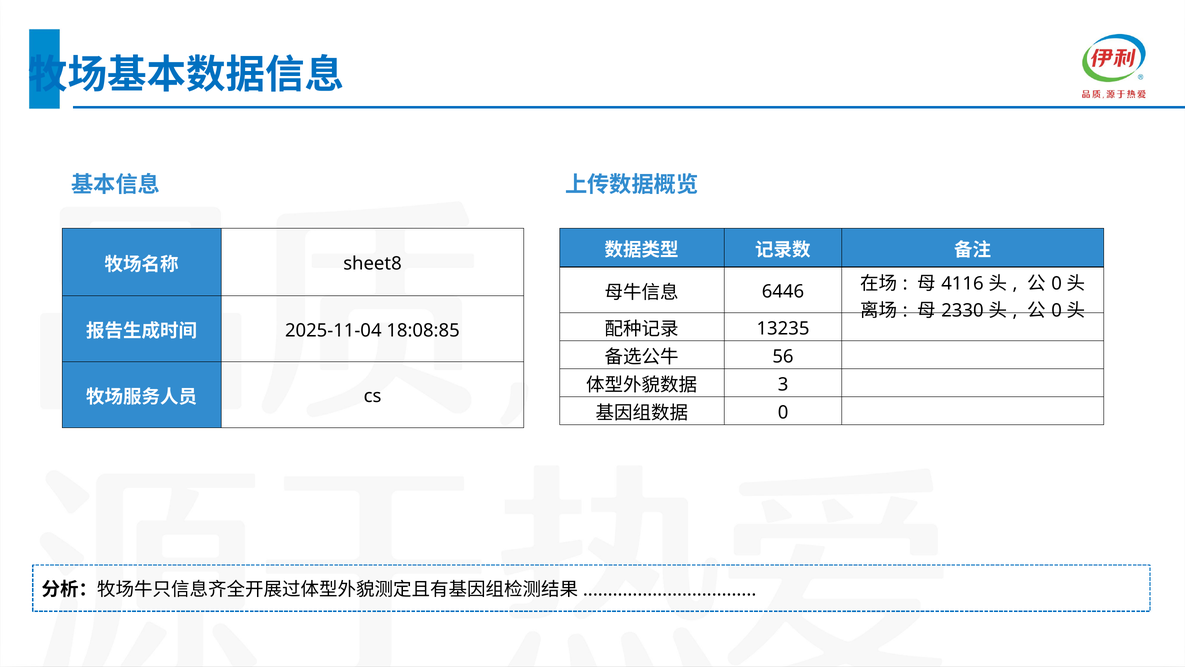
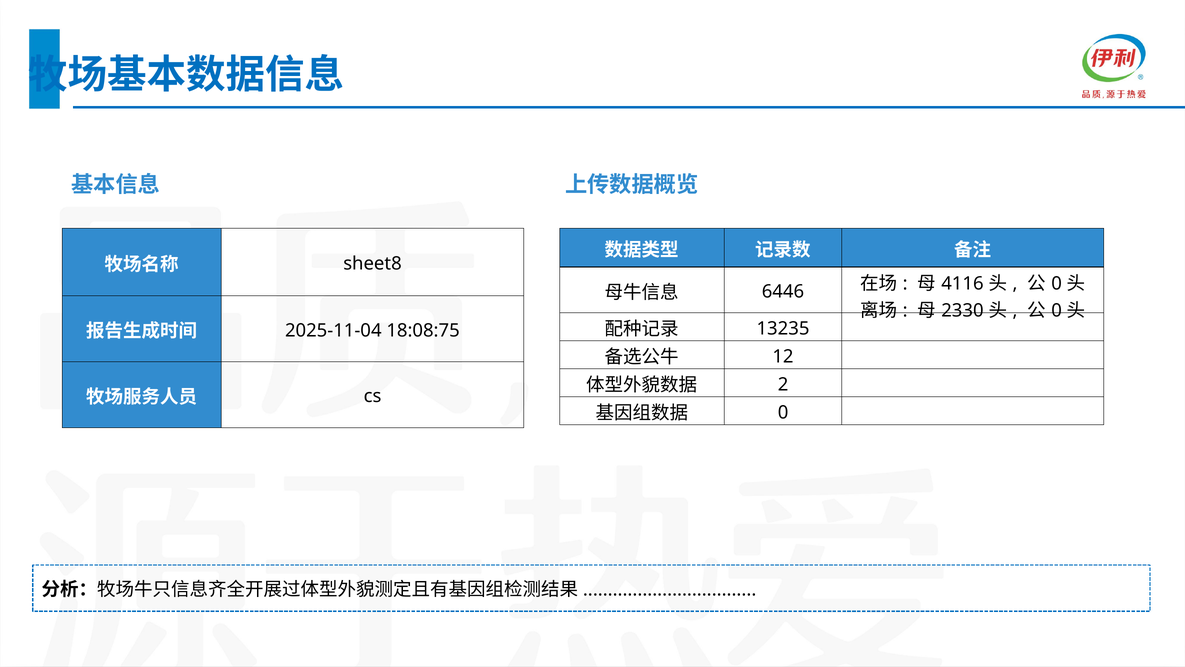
18:08:85: 18:08:85 -> 18:08:75
56: 56 -> 12
3: 3 -> 2
